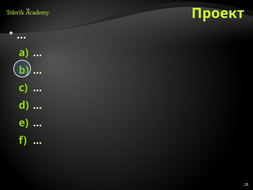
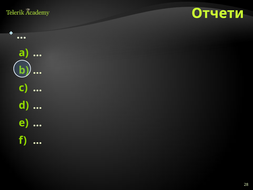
Проект: Проект -> Отчети
